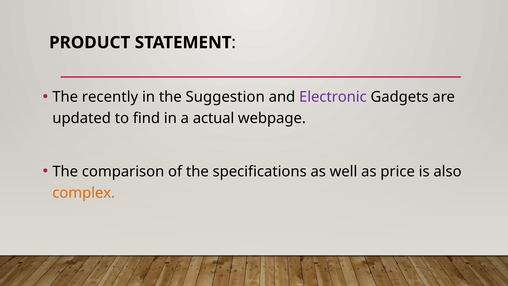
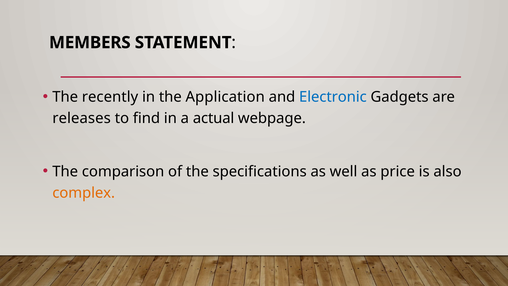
PRODUCT: PRODUCT -> MEMBERS
Suggestion: Suggestion -> Application
Electronic colour: purple -> blue
updated: updated -> releases
